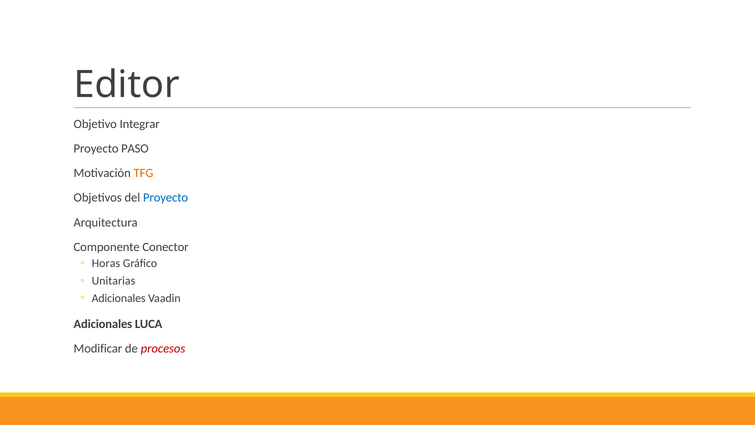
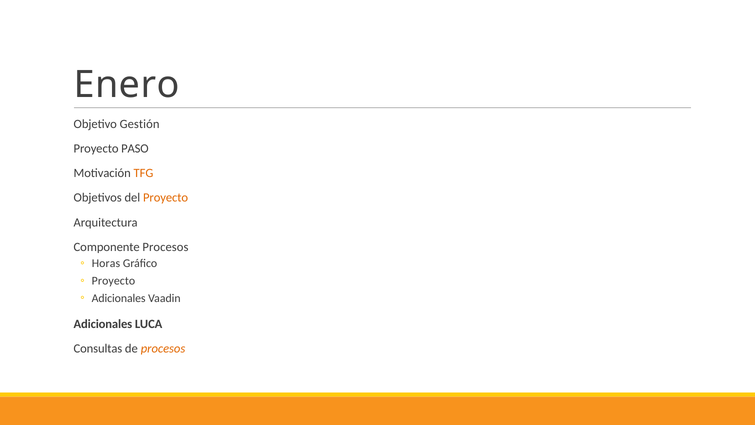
Editor: Editor -> Enero
Integrar: Integrar -> Gestión
Proyecto at (166, 198) colour: blue -> orange
Componente Conector: Conector -> Procesos
Unitarias at (113, 281): Unitarias -> Proyecto
Modificar: Modificar -> Consultas
procesos at (163, 348) colour: red -> orange
